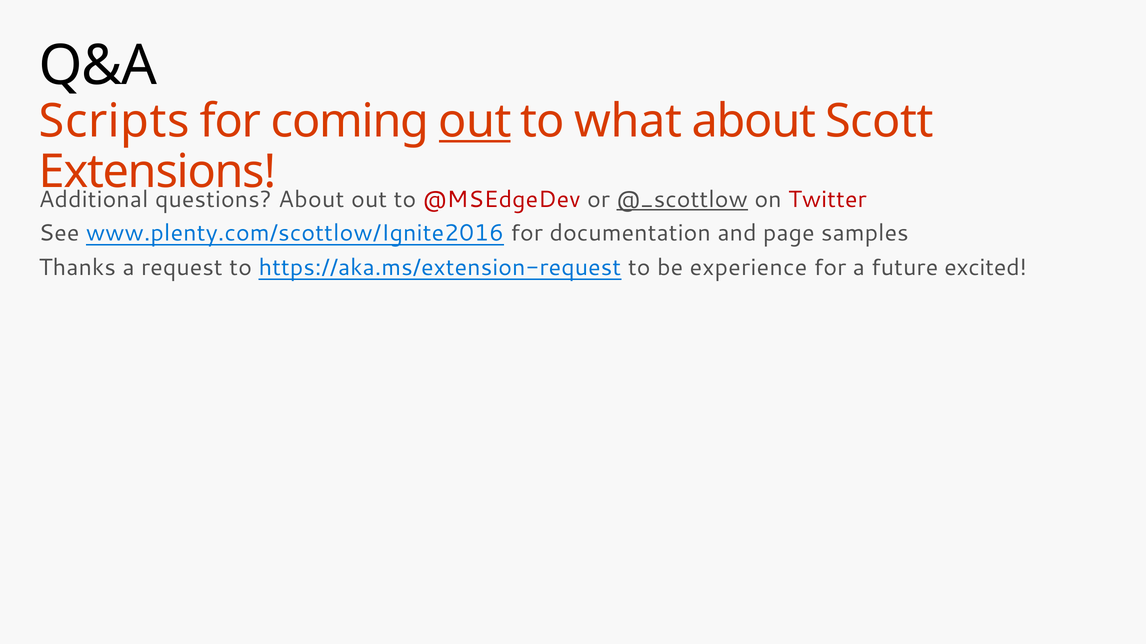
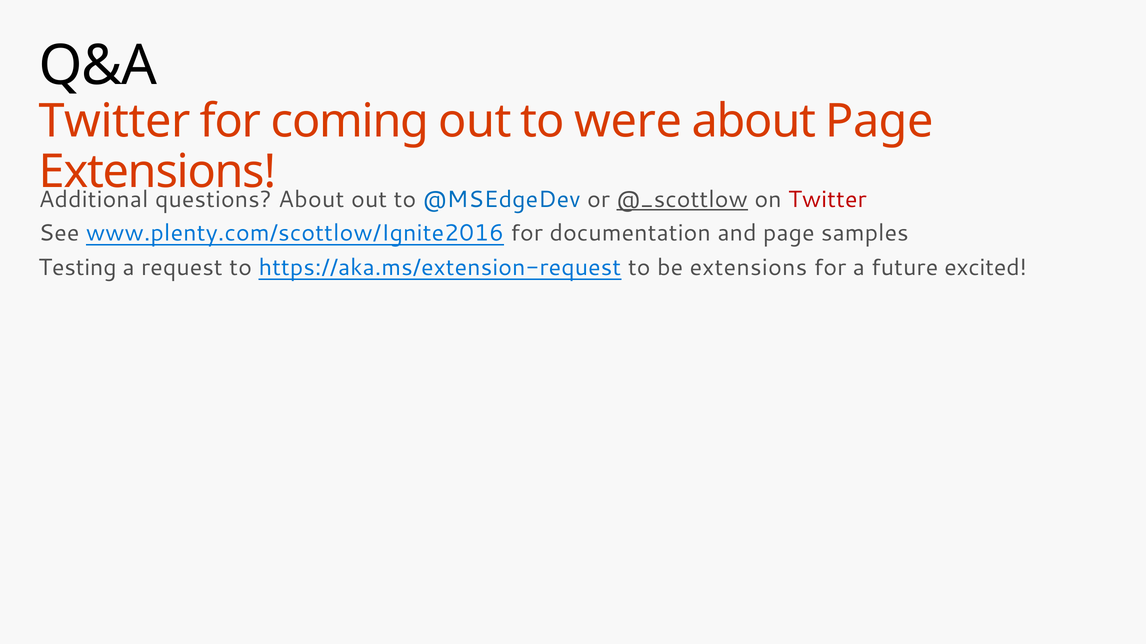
Scripts at (114, 121): Scripts -> Twitter
out at (475, 121) underline: present -> none
what: what -> were
about Scott: Scott -> Page
@MSEdgeDev colour: red -> blue
Thanks: Thanks -> Testing
be experience: experience -> extensions
